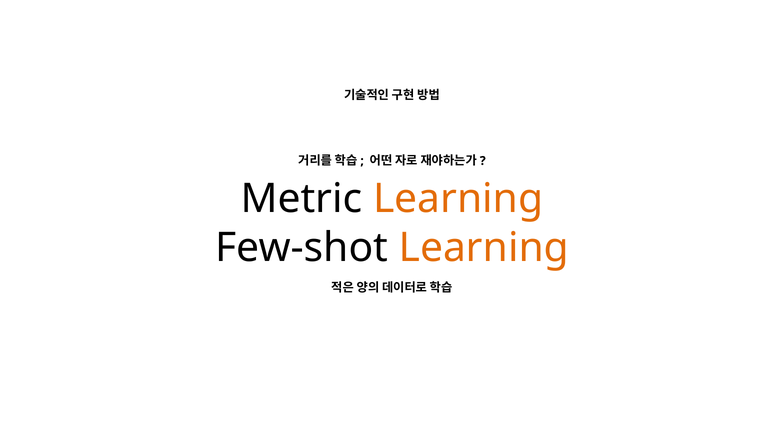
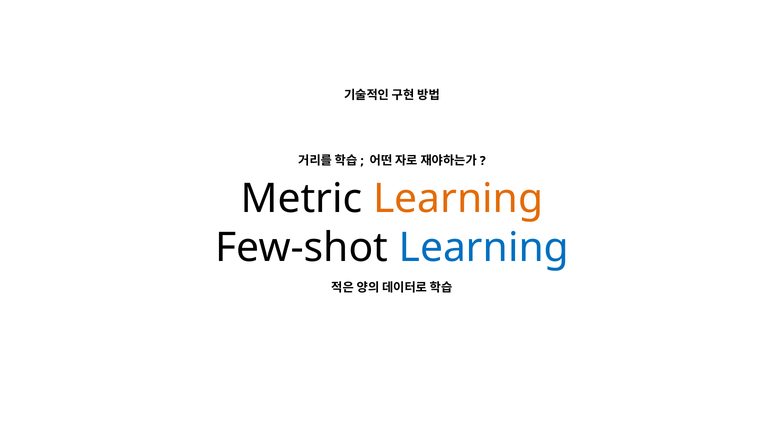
Learning at (484, 248) colour: orange -> blue
